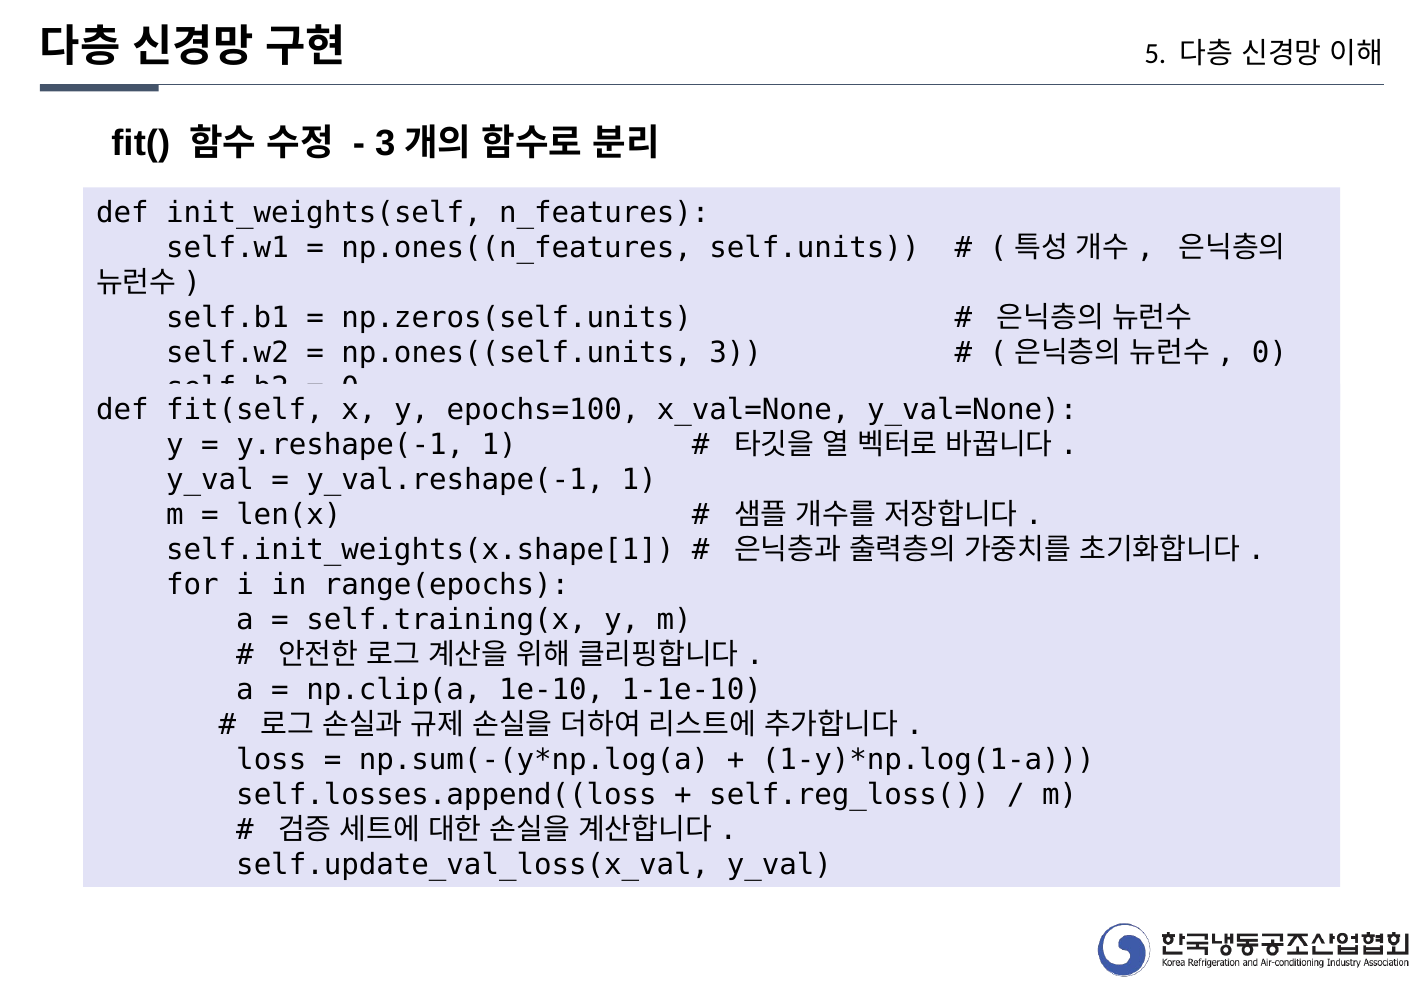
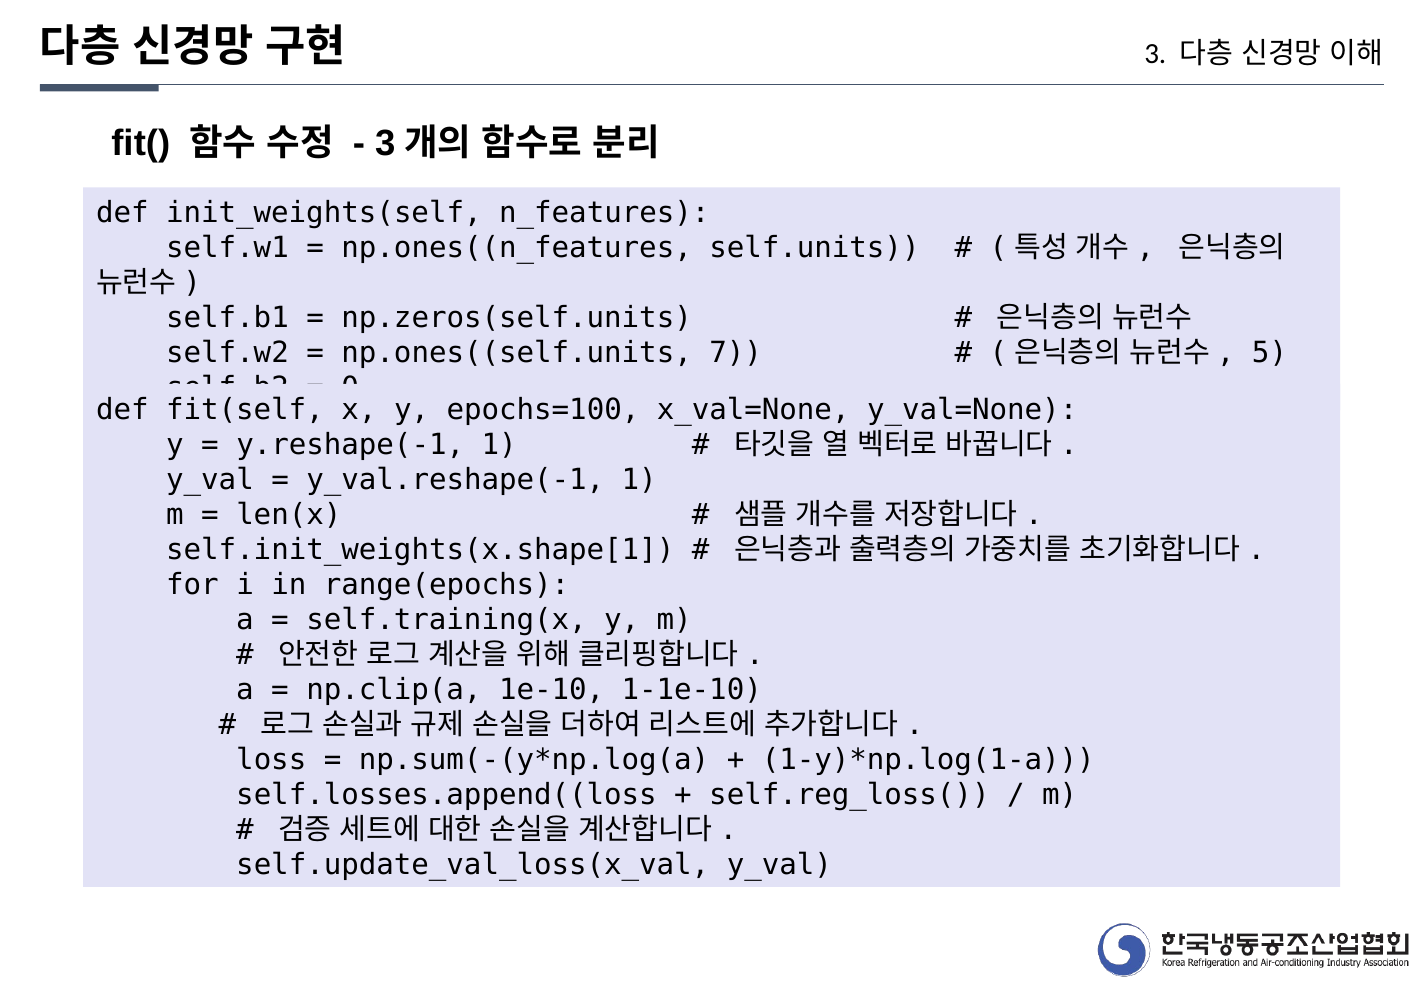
5: 5 -> 3
3: 3 -> 7
0 at (1270, 353): 0 -> 5
